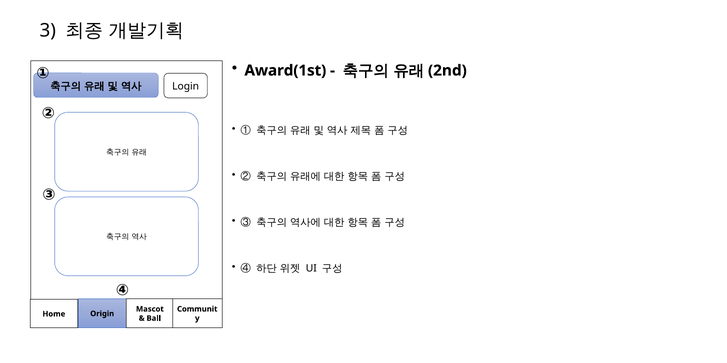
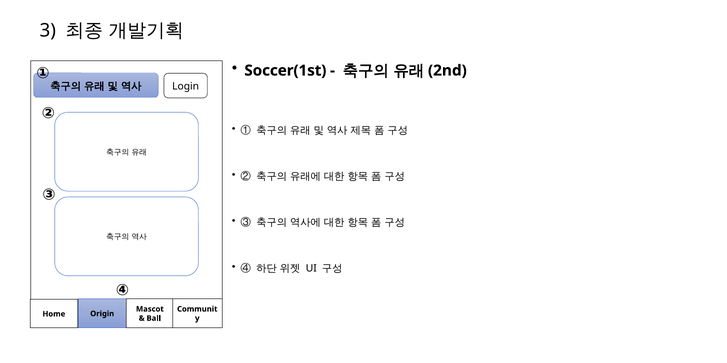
Award(1st: Award(1st -> Soccer(1st
